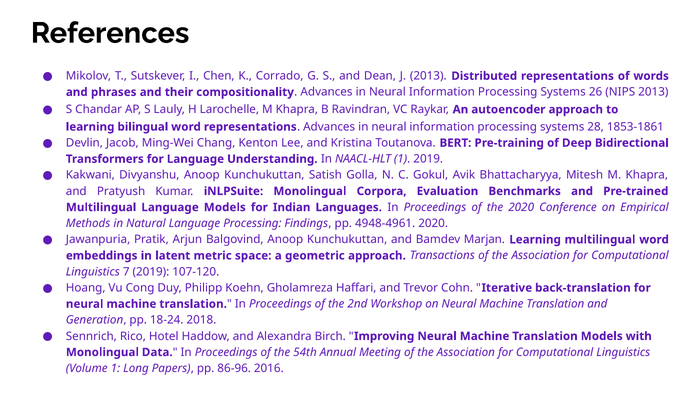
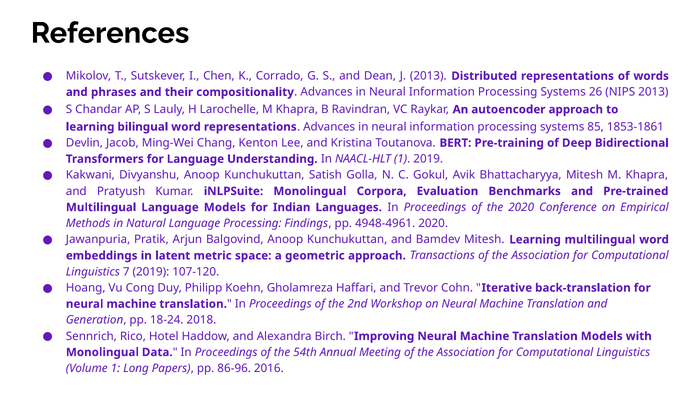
28: 28 -> 85
Bamdev Marjan: Marjan -> Mitesh
